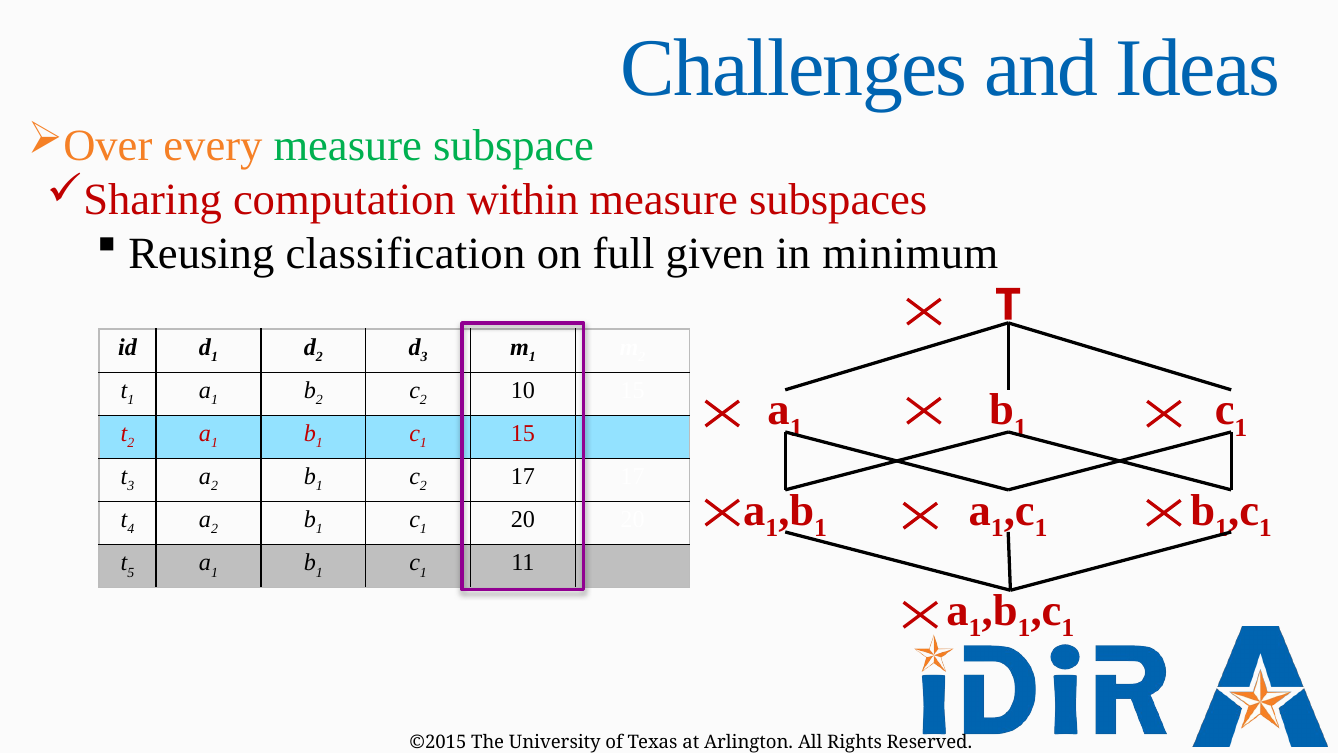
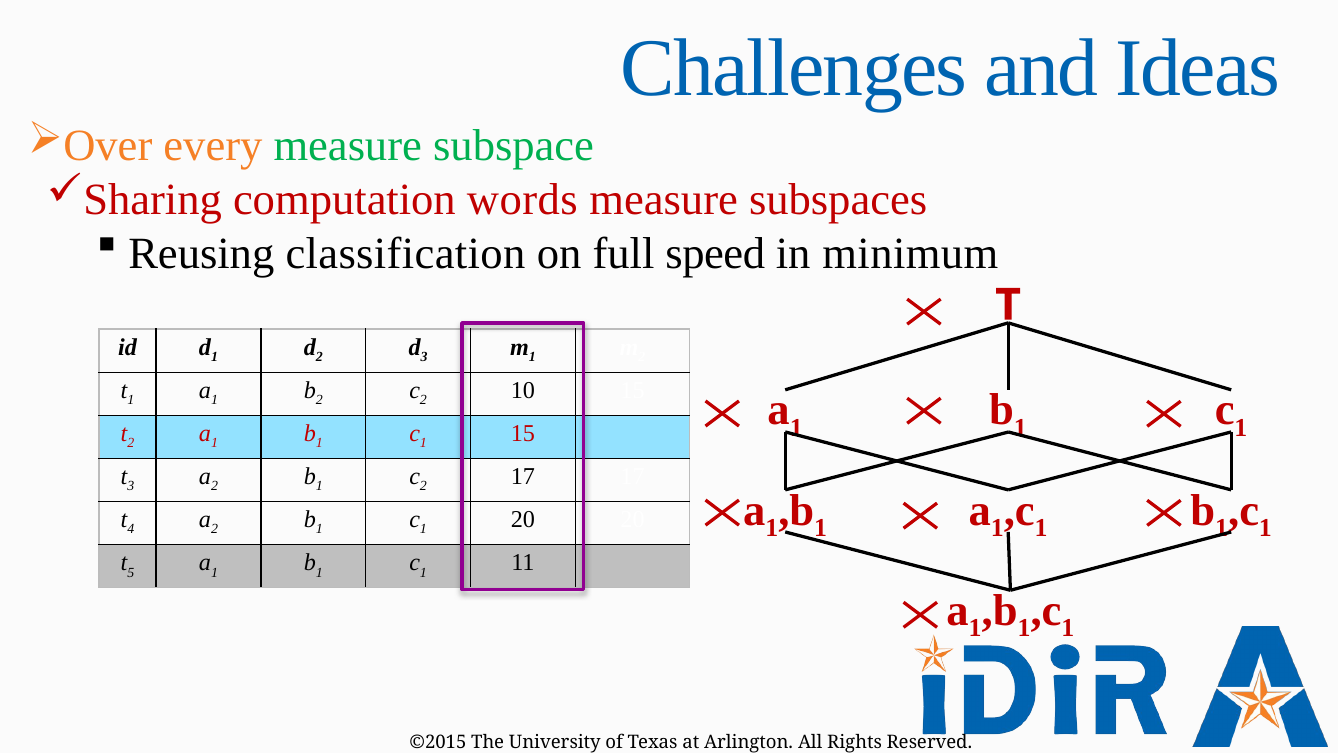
within: within -> words
given: given -> speed
